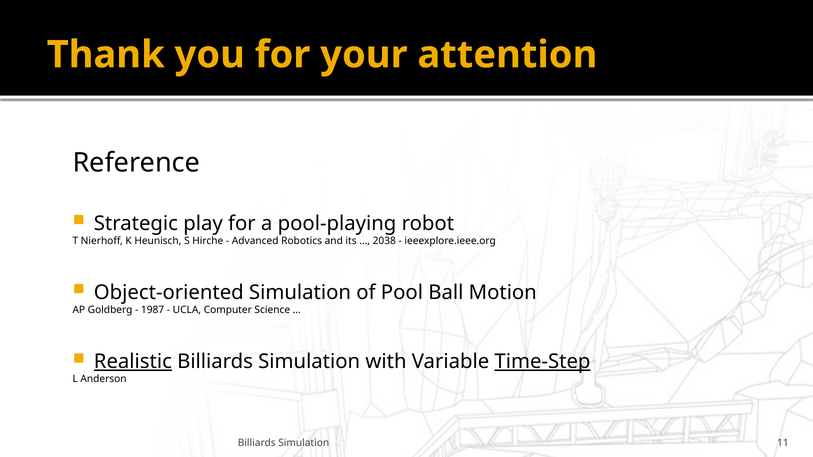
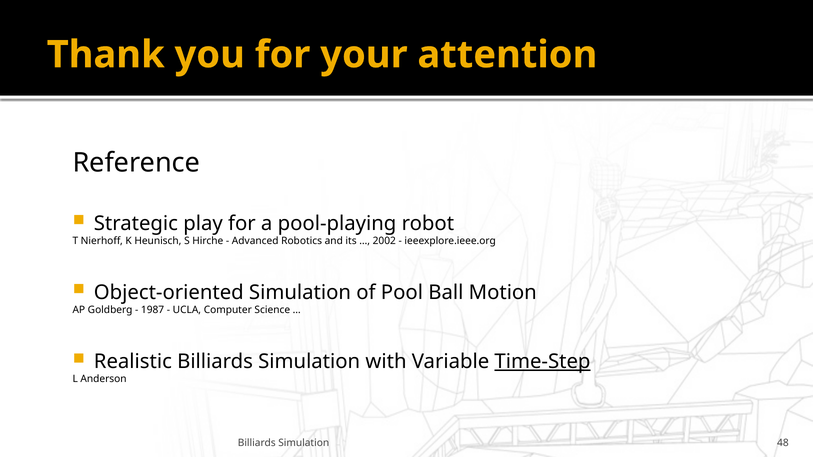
2038: 2038 -> 2002
Realistic underline: present -> none
11: 11 -> 48
